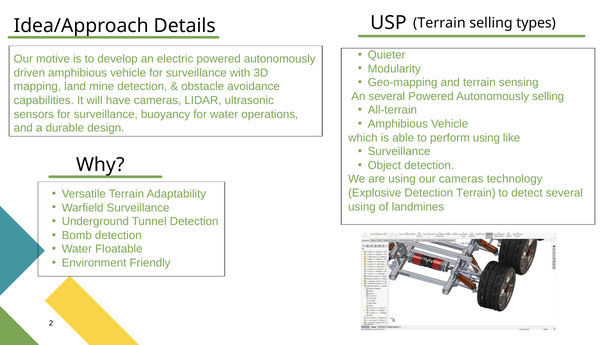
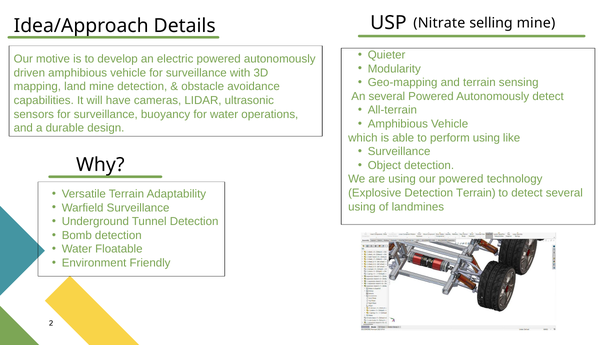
Terrain at (439, 23): Terrain -> Nitrate
selling types: types -> mine
Autonomously selling: selling -> detect
our cameras: cameras -> powered
